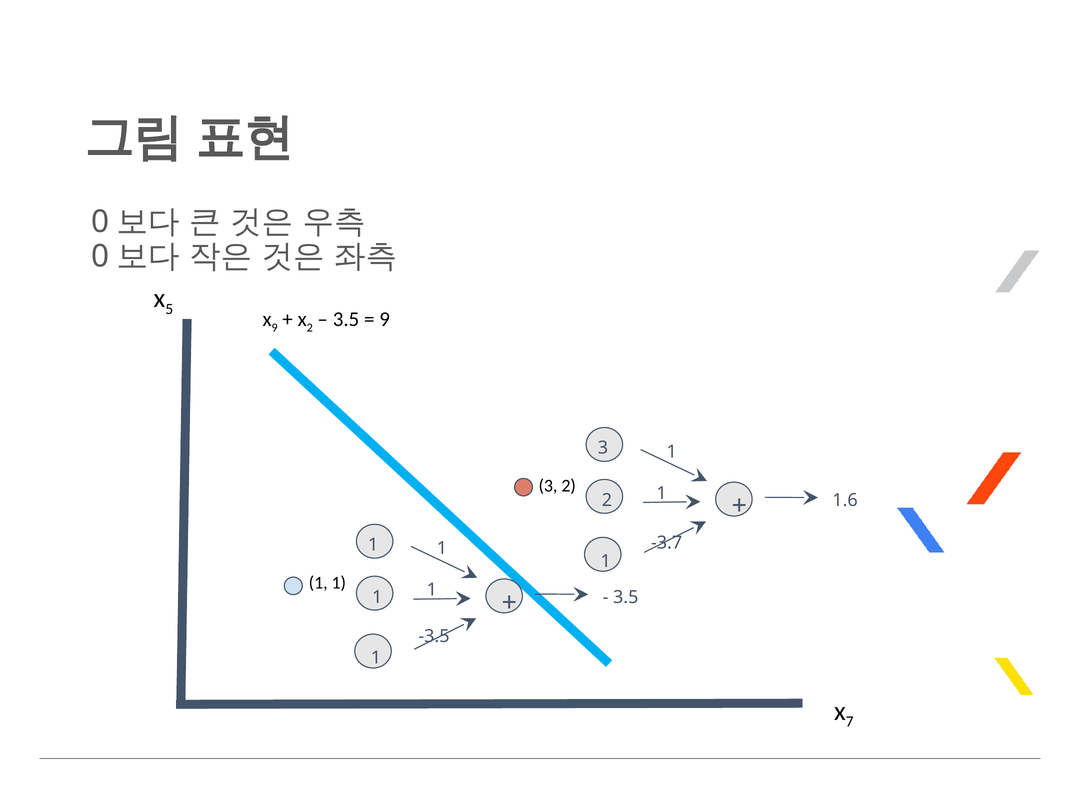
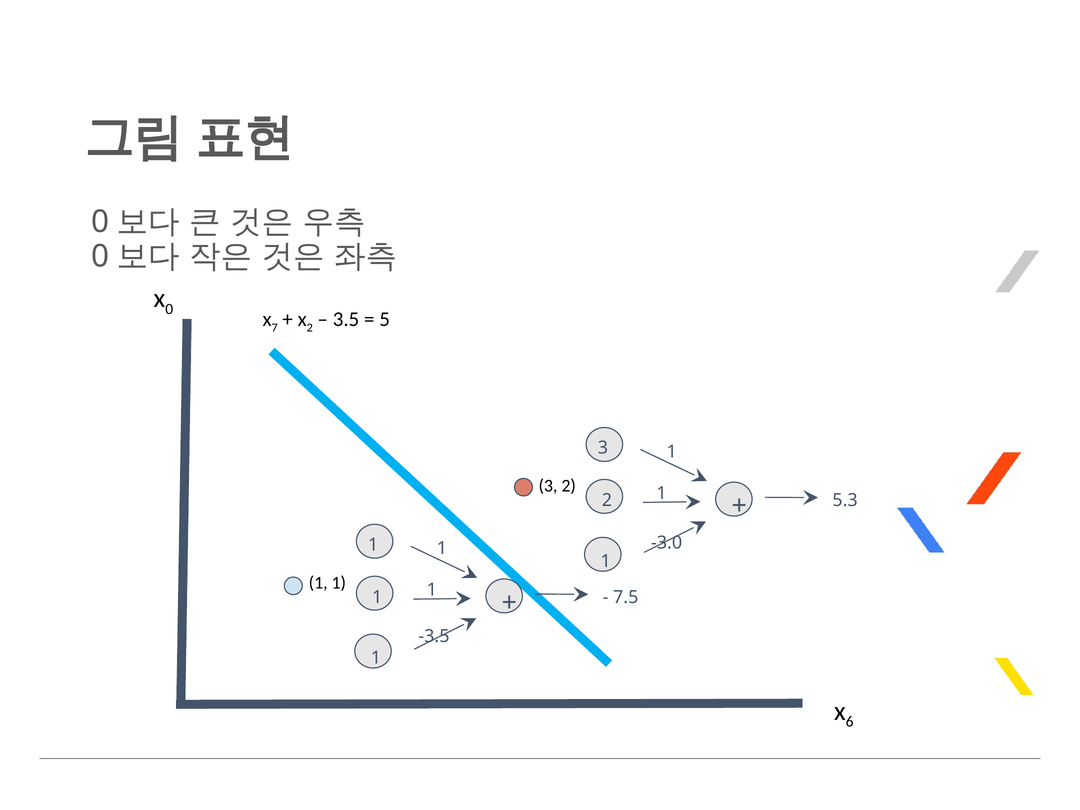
5 at (169, 309): 5 -> 0
9 at (275, 328): 9 -> 7
9 at (385, 320): 9 -> 5
1.6: 1.6 -> 5.3
-3.7: -3.7 -> -3.0
3.5 at (626, 597): 3.5 -> 7.5
7: 7 -> 6
